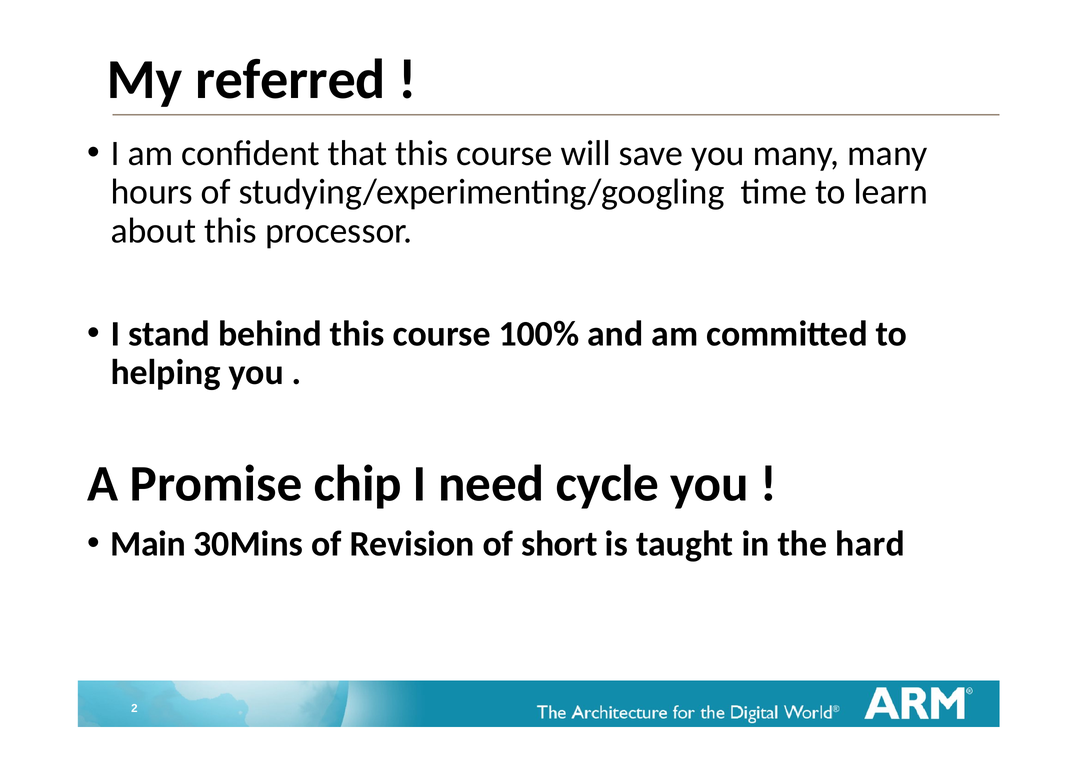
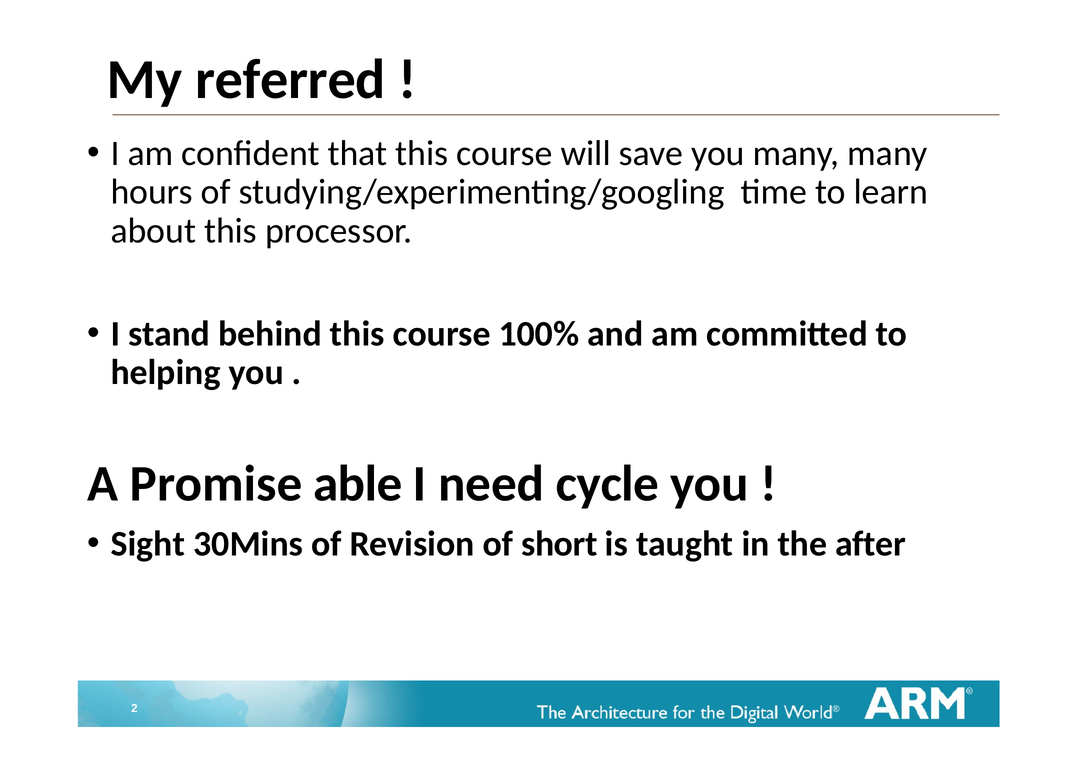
chip: chip -> able
Main: Main -> Sight
hard: hard -> after
